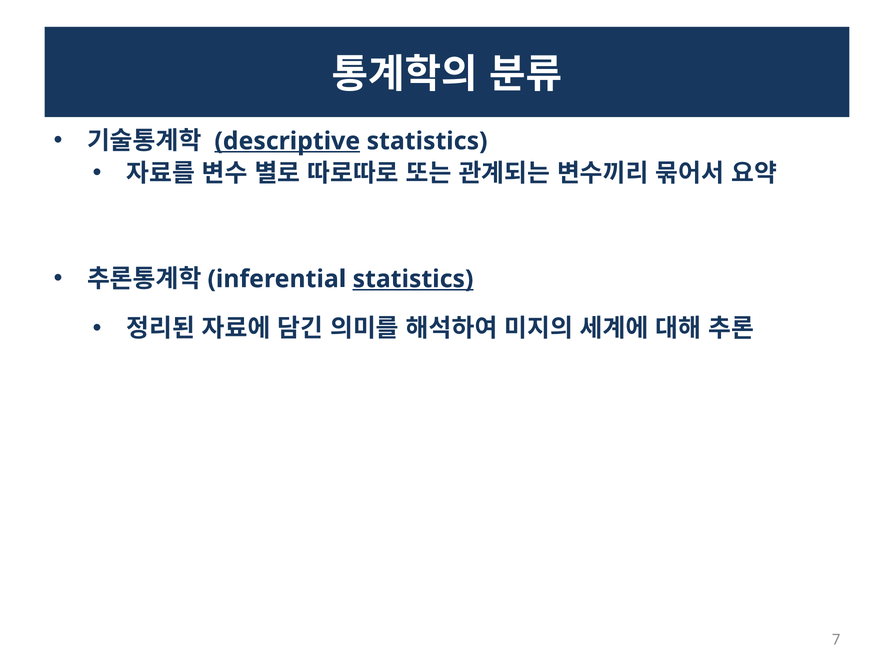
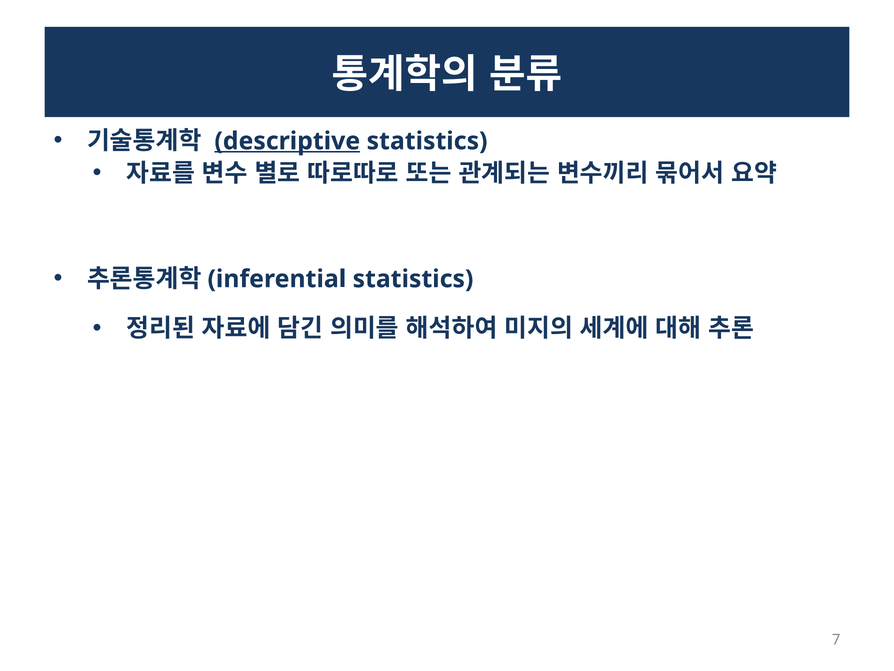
statistics at (413, 279) underline: present -> none
